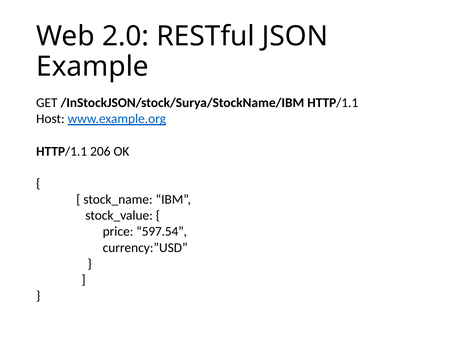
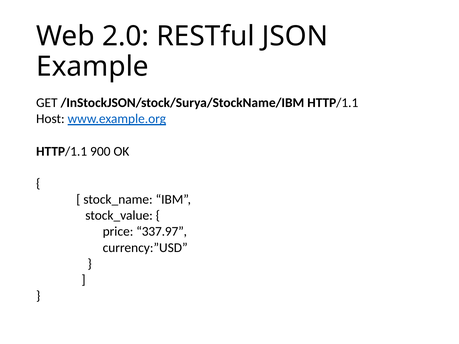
206: 206 -> 900
597.54: 597.54 -> 337.97
